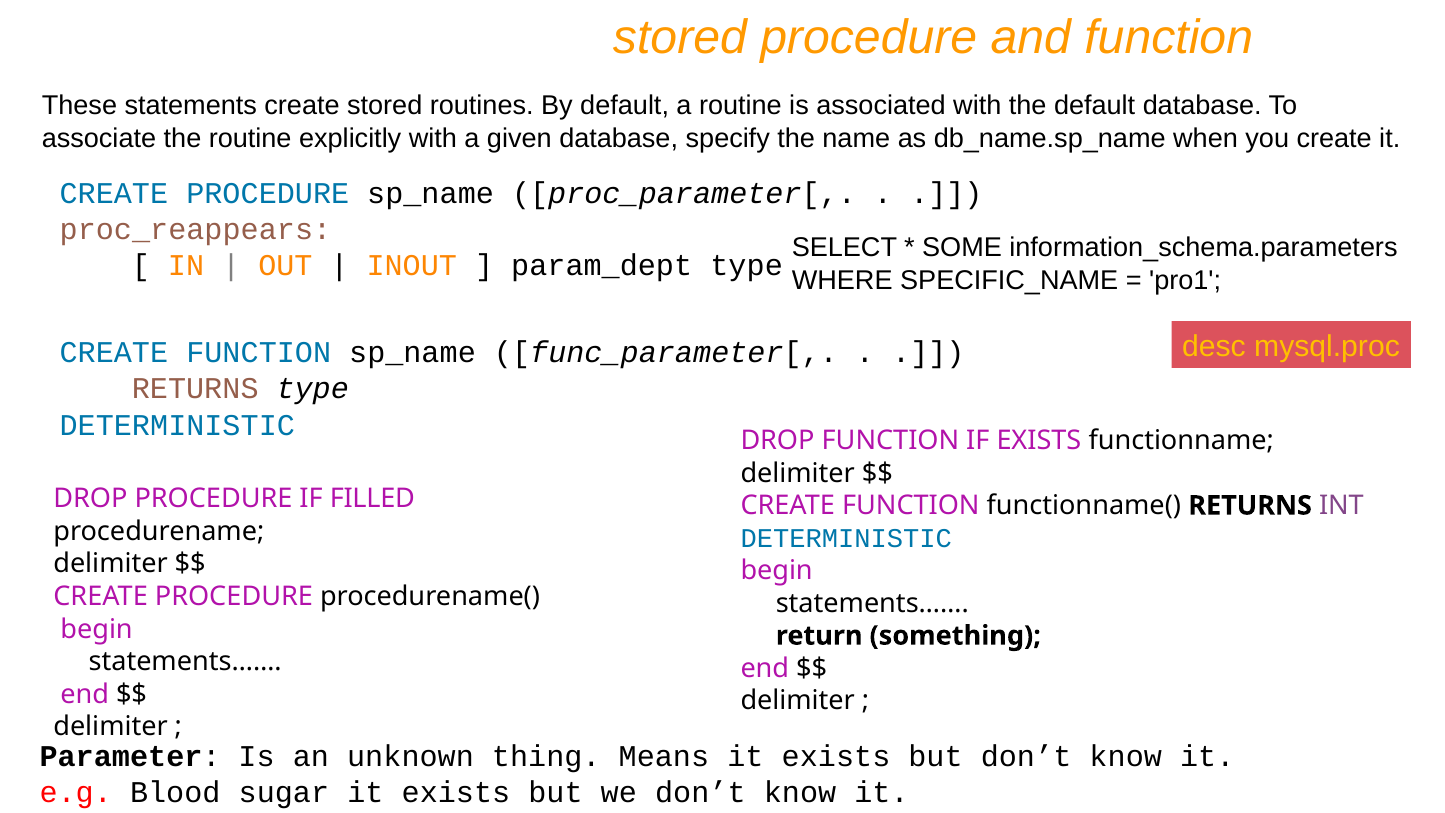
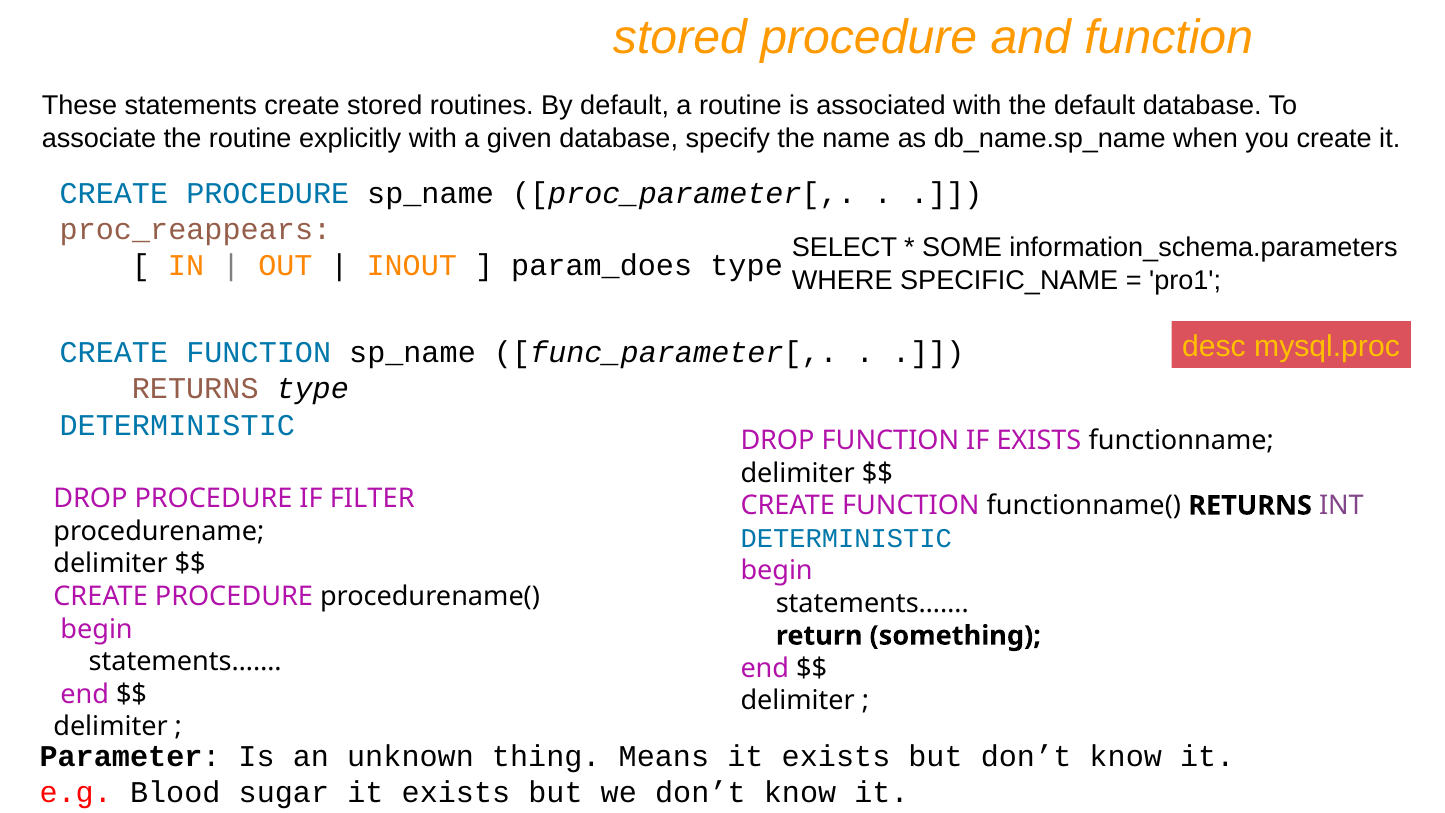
param_dept: param_dept -> param_does
FILLED: FILLED -> FILTER
